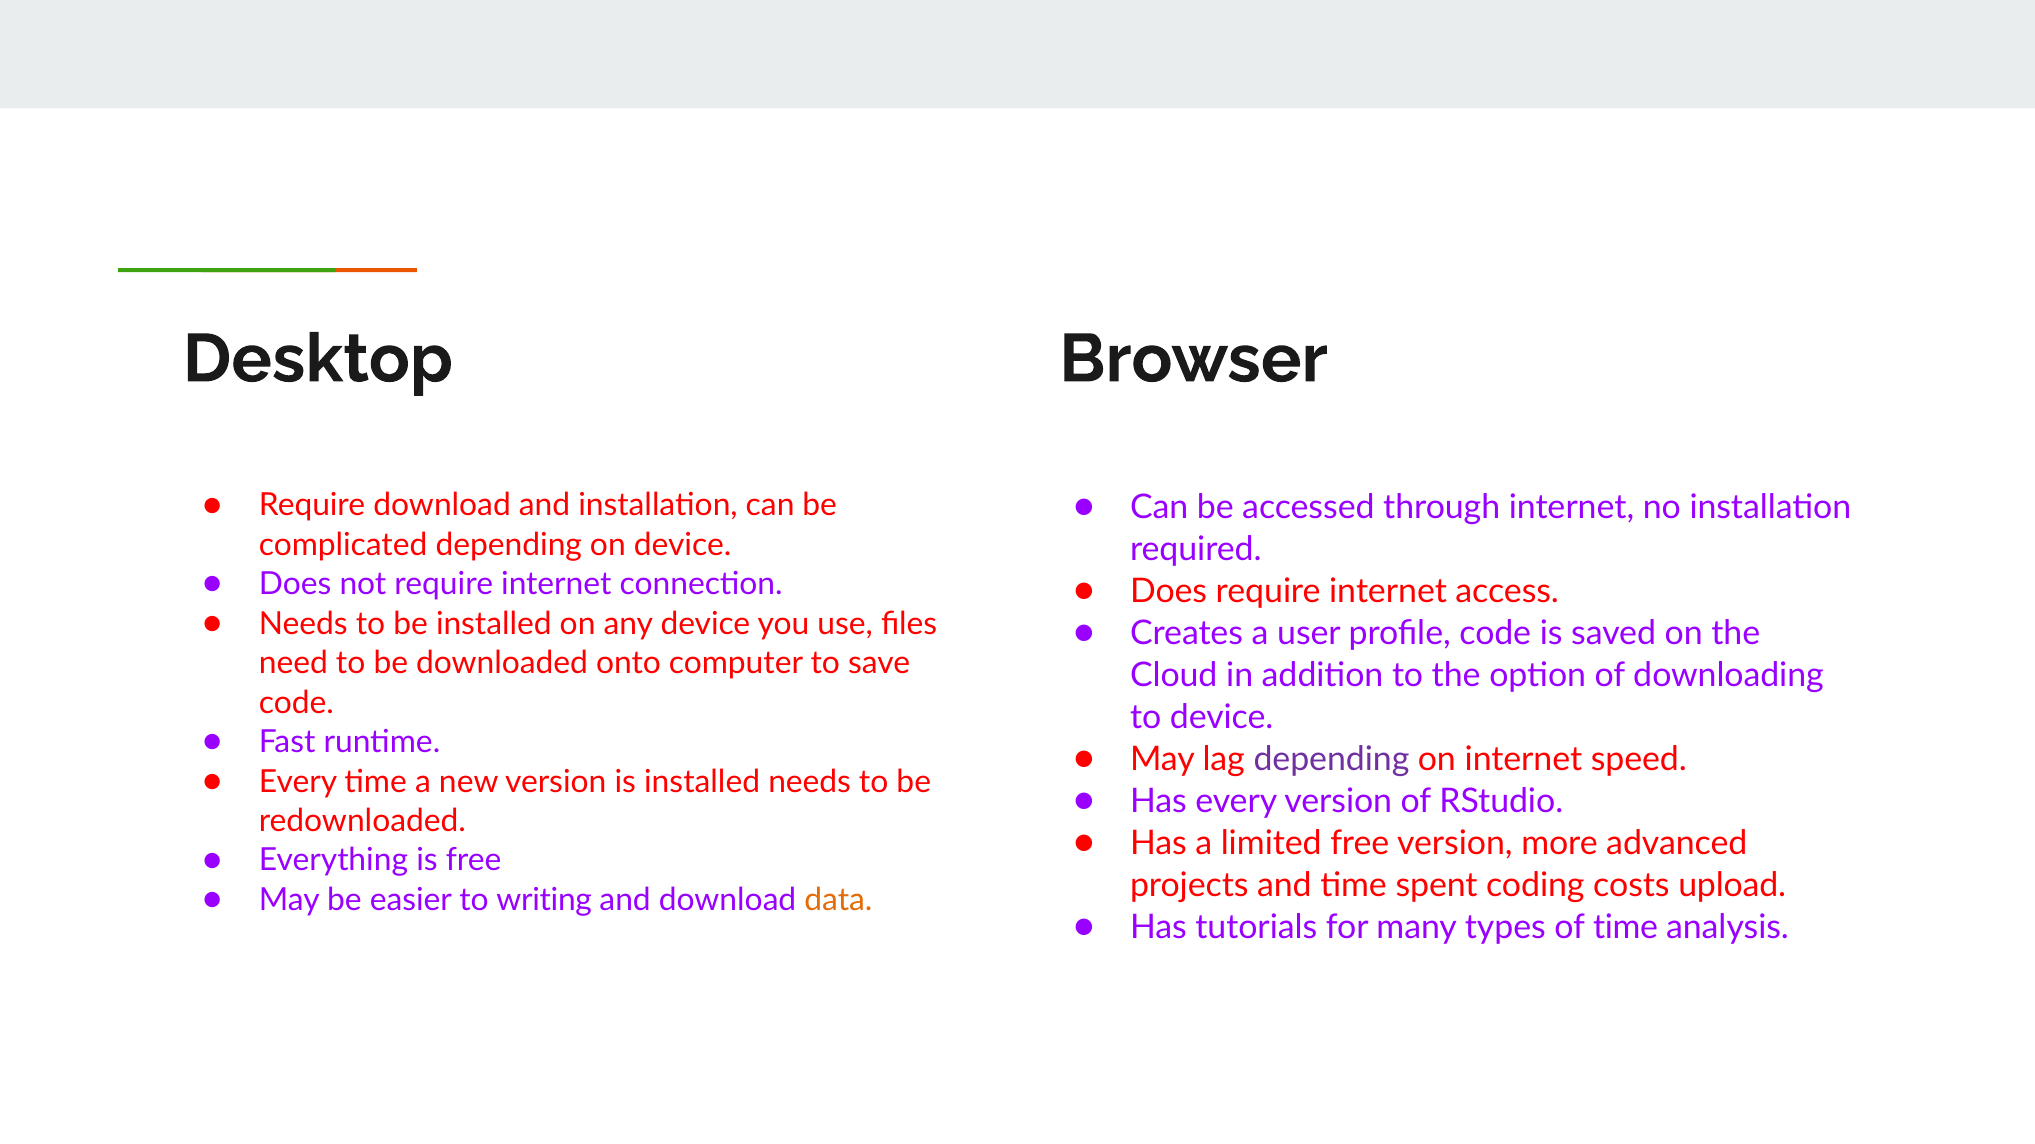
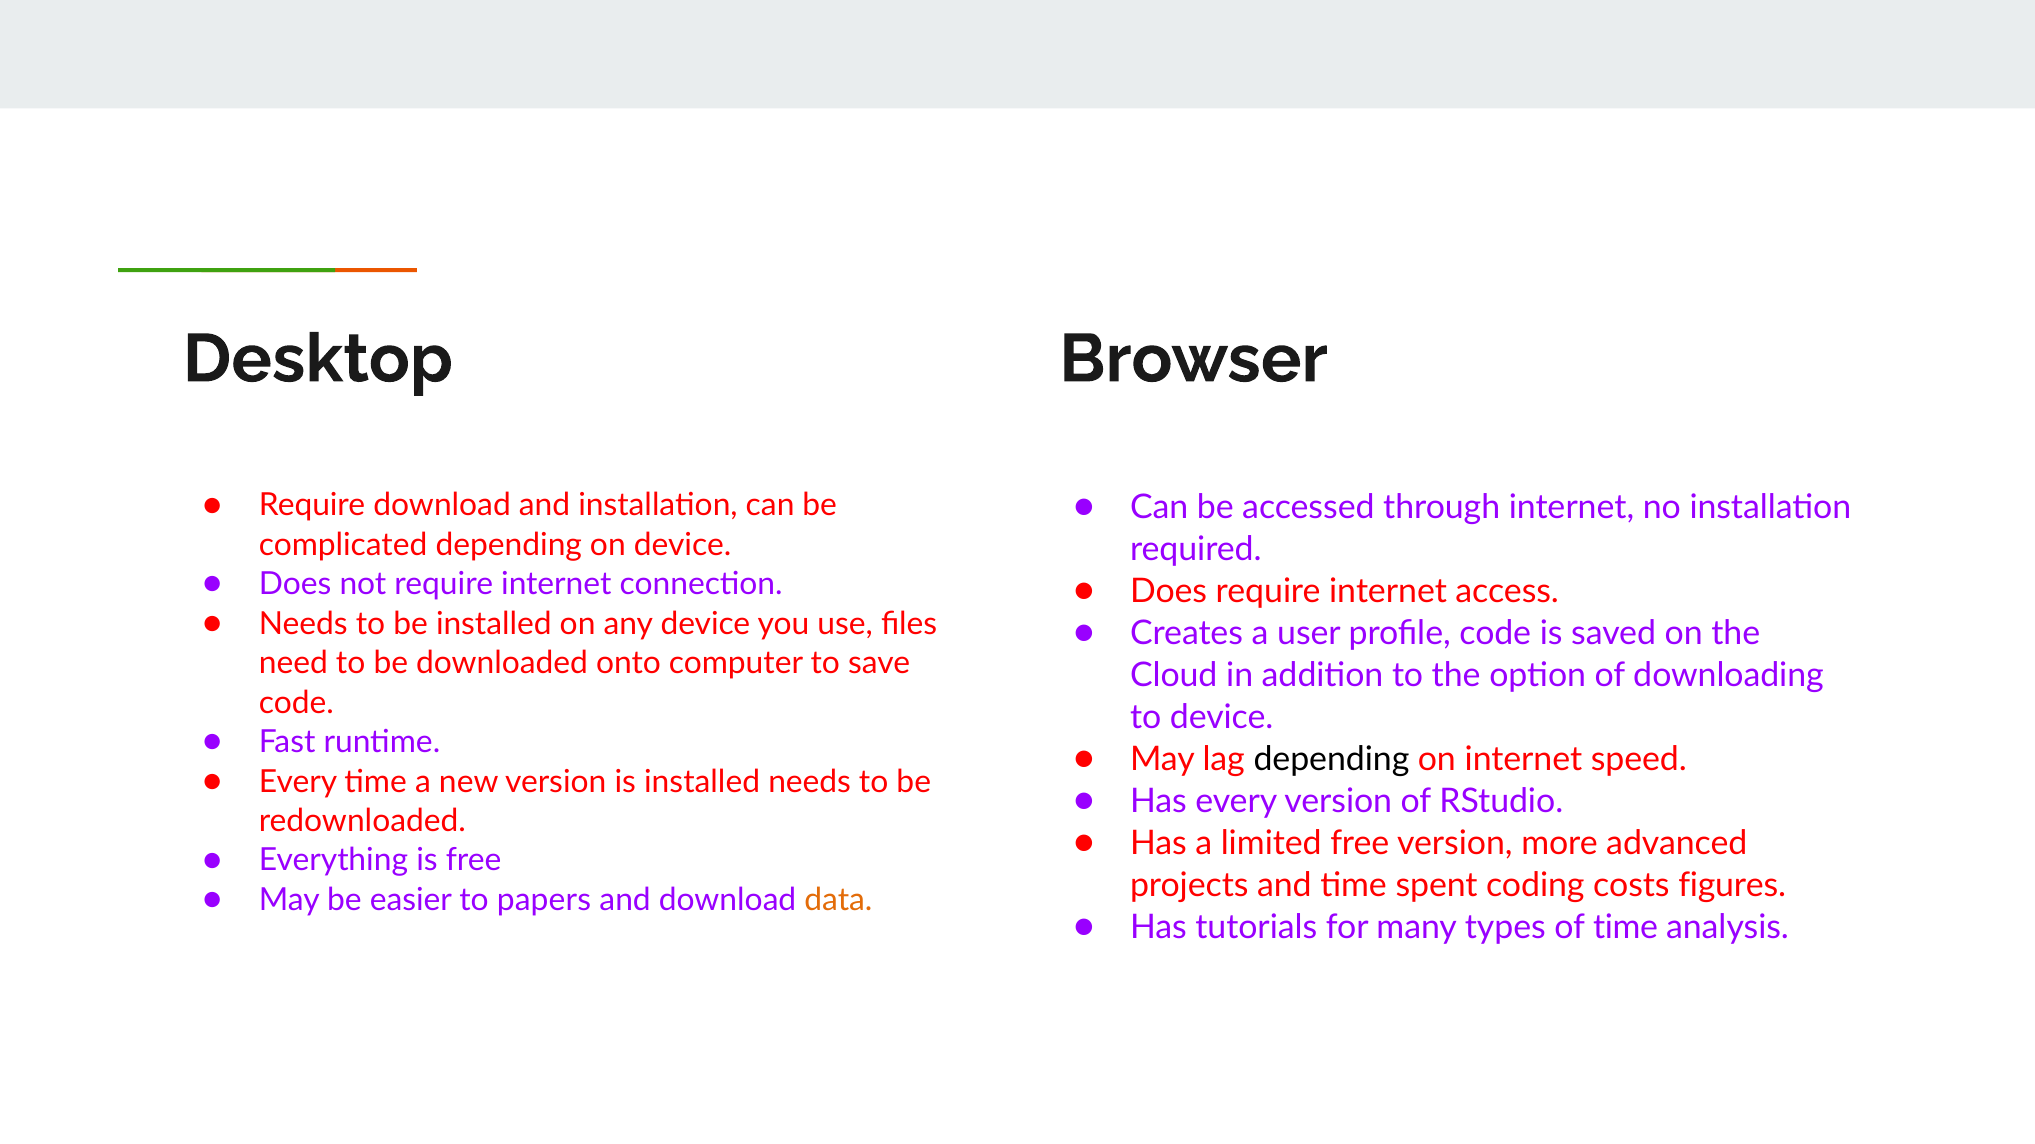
depending at (1331, 760) colour: purple -> black
upload: upload -> figures
writing: writing -> papers
